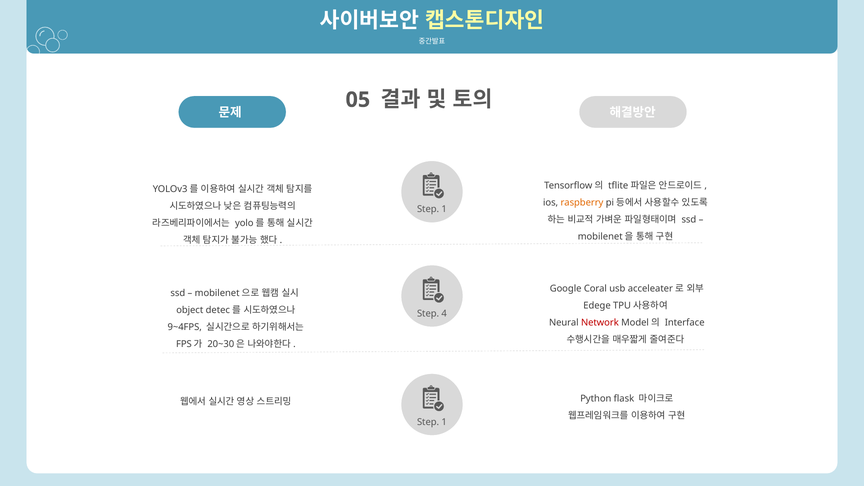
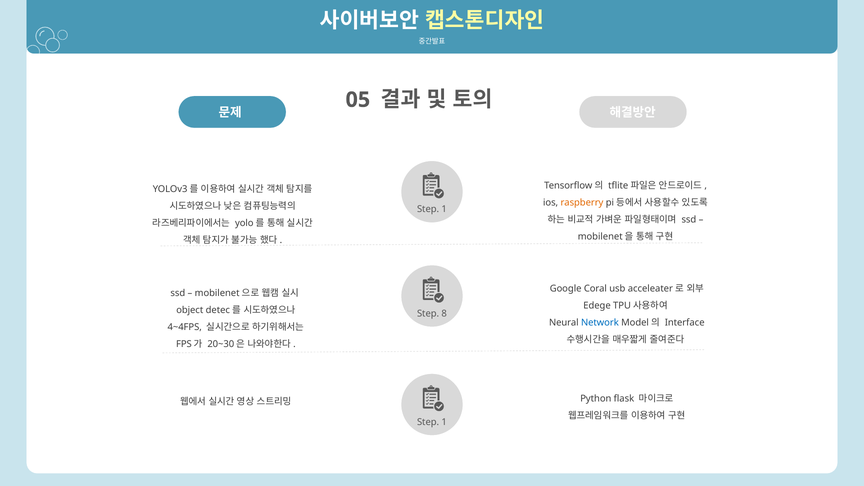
4: 4 -> 8
Network colour: red -> blue
9~4FPS: 9~4FPS -> 4~4FPS
